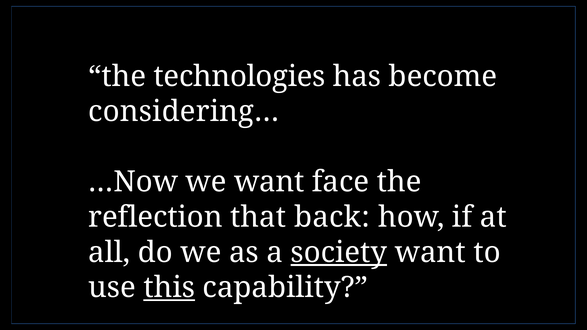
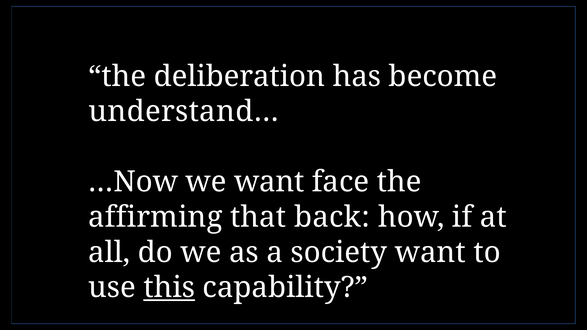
technologies: technologies -> deliberation
considering…: considering… -> understand…
reflection: reflection -> affirming
society underline: present -> none
